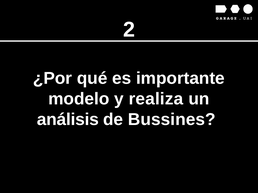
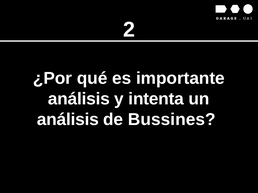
modelo at (79, 99): modelo -> análisis
realiza: realiza -> intenta
